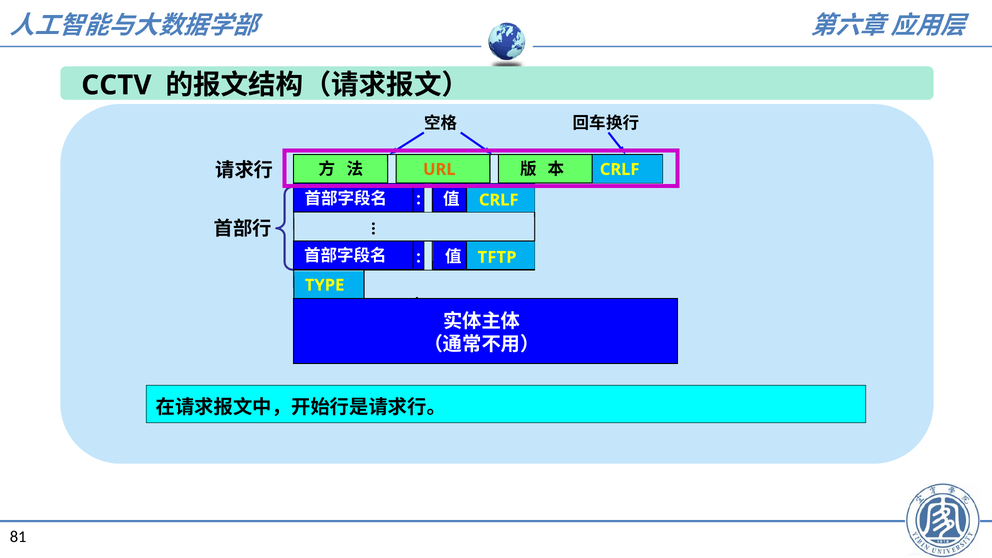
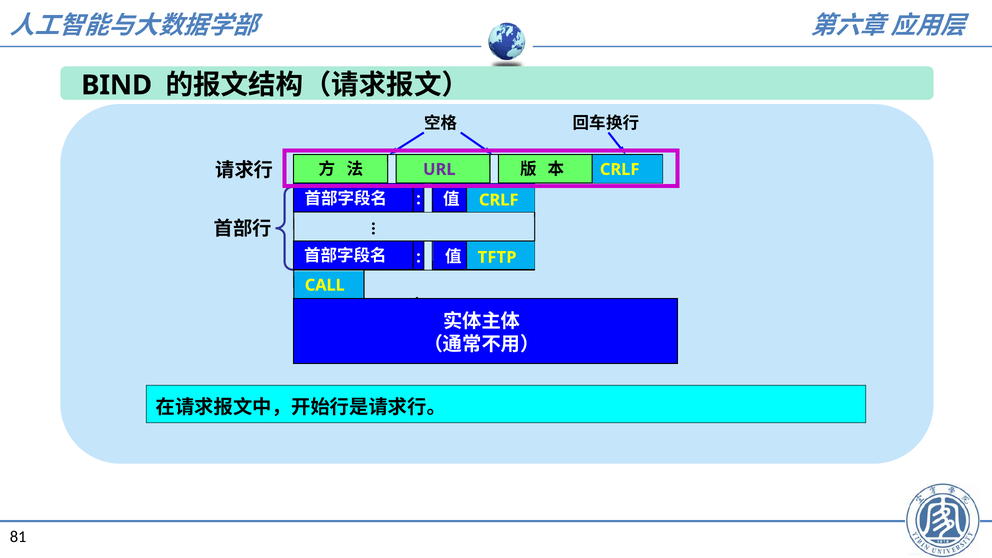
CCTV: CCTV -> BIND
URL colour: orange -> purple
TYPE: TYPE -> CALL
